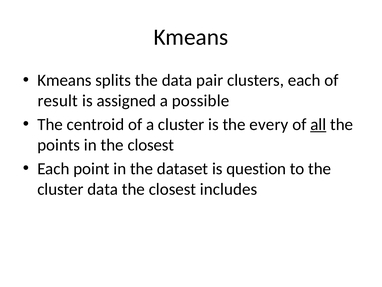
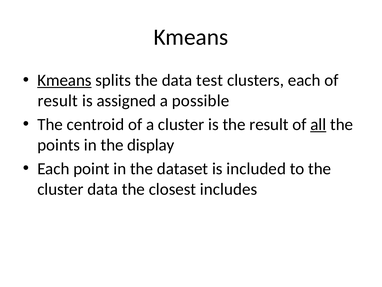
Kmeans at (64, 80) underline: none -> present
pair: pair -> test
the every: every -> result
in the closest: closest -> display
question: question -> included
